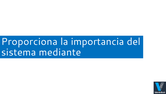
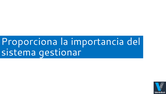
mediante: mediante -> gestionar
